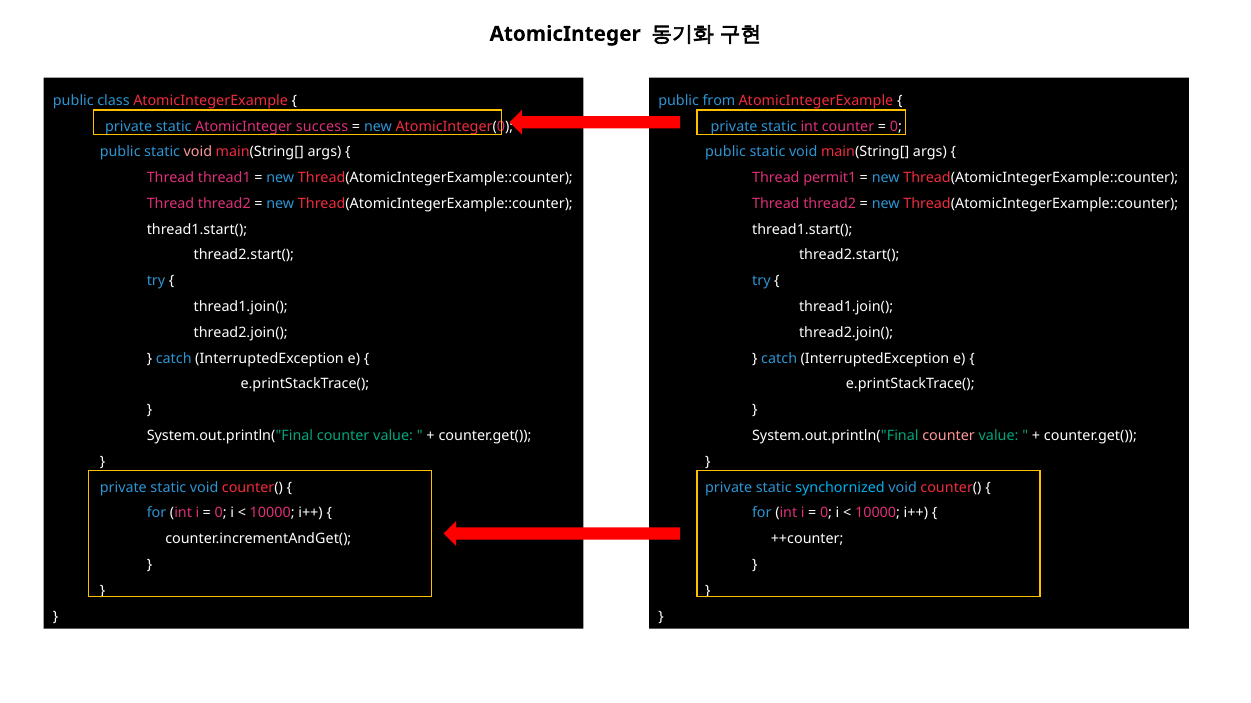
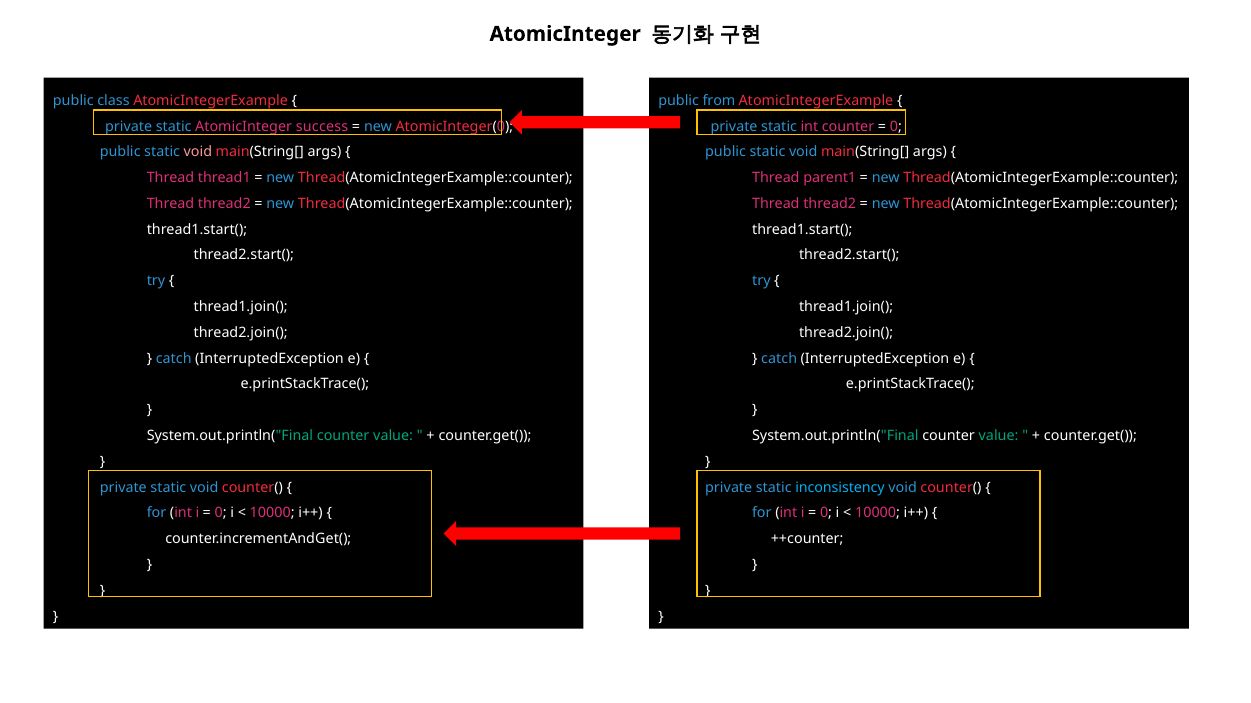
permit1: permit1 -> parent1
counter at (949, 436) colour: pink -> white
synchornized: synchornized -> inconsistency
